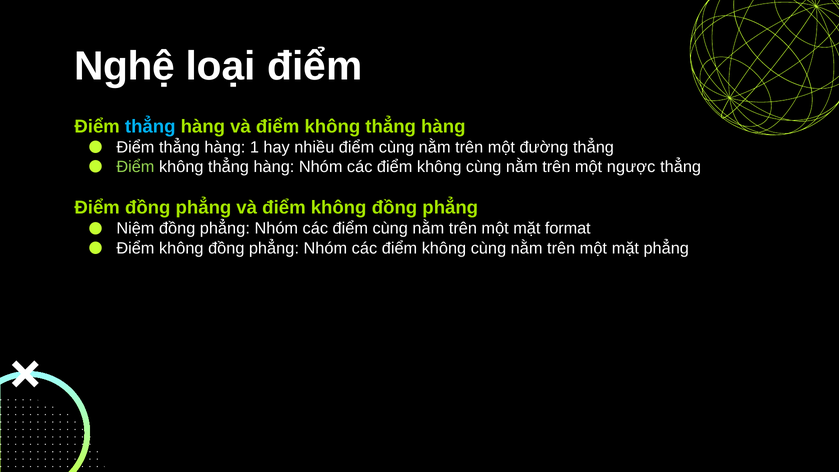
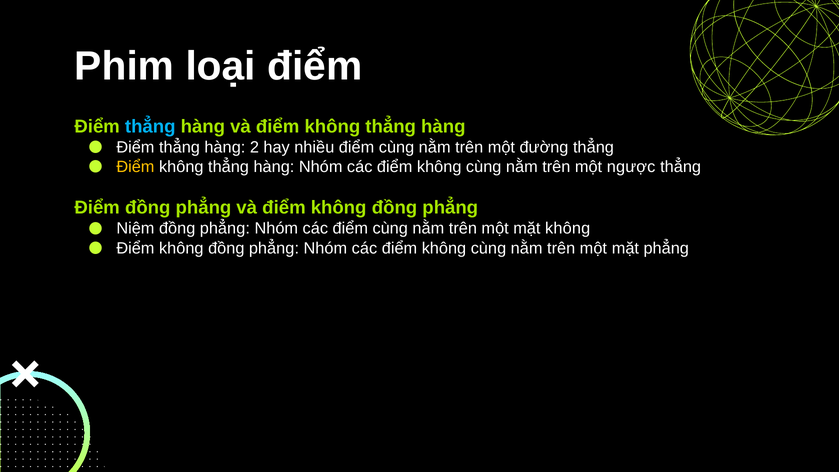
Nghệ: Nghệ -> Phim
1: 1 -> 2
Điểm at (135, 167) colour: light green -> yellow
mặt format: format -> không
